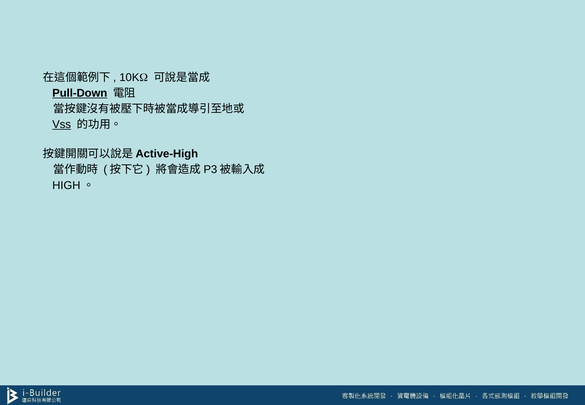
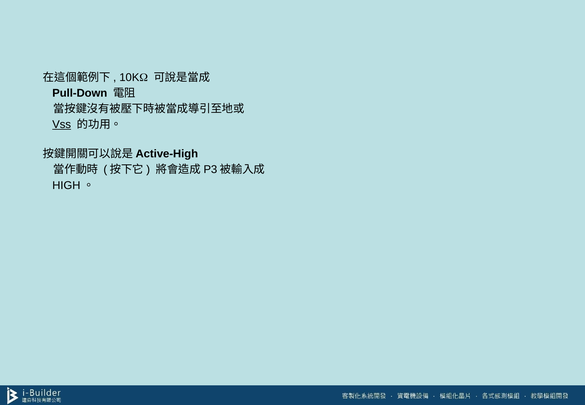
Pull-Down underline: present -> none
